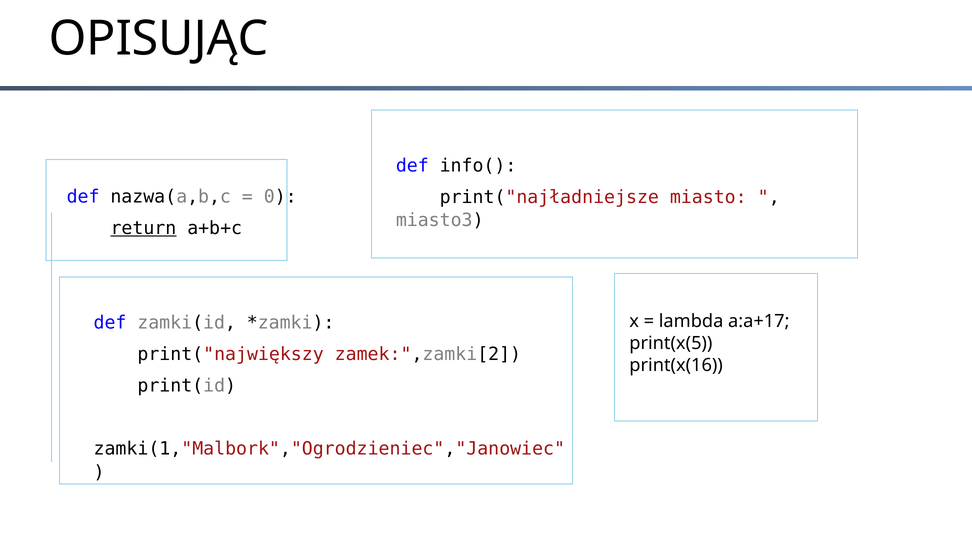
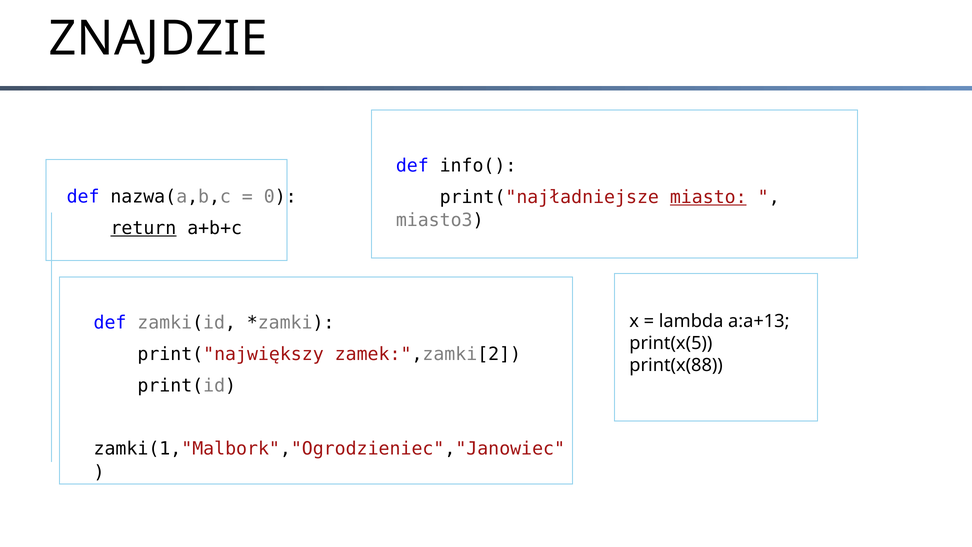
OPISUJĄC: OPISUJĄC -> ZNAJDZIE
miasto underline: none -> present
a:a+17: a:a+17 -> a:a+13
print(x(16: print(x(16 -> print(x(88
